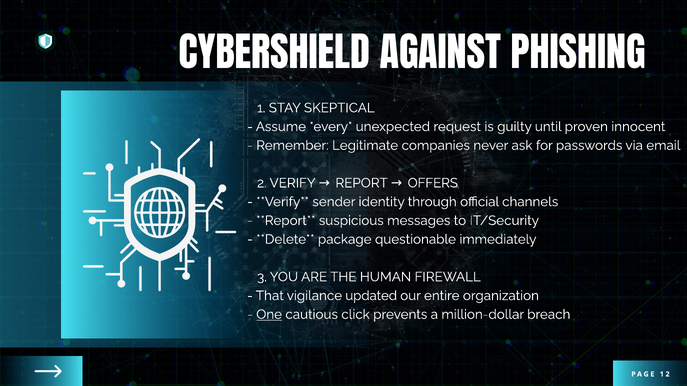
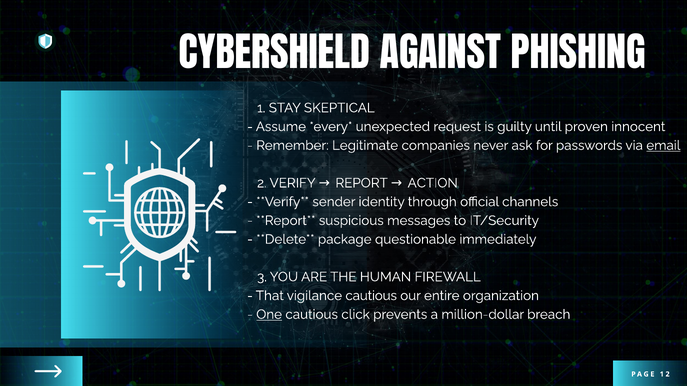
email underline: none -> present
OFFERS: OFFERS -> ACTION
vigilance updated: updated -> cautious
